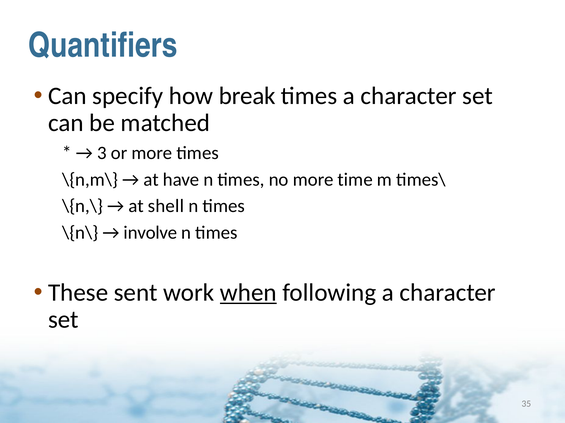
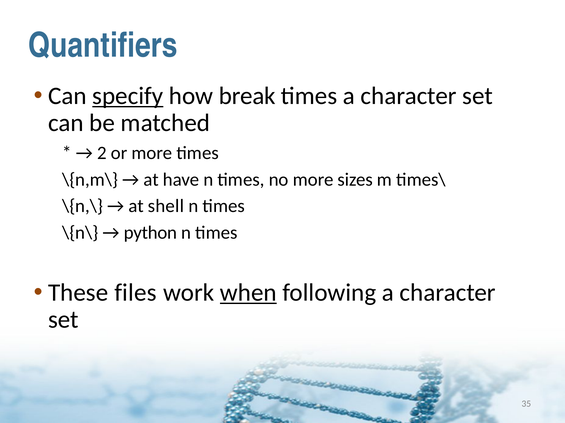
specify underline: none -> present
3: 3 -> 2
time: time -> sizes
involve: involve -> python
sent: sent -> files
